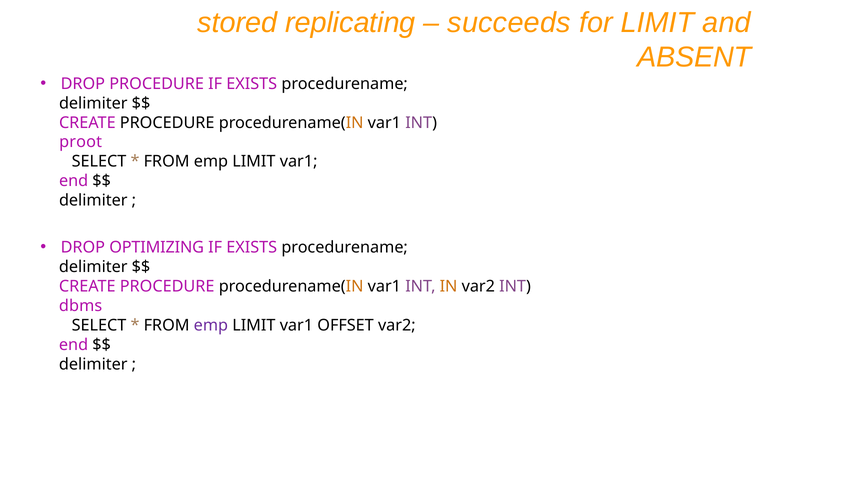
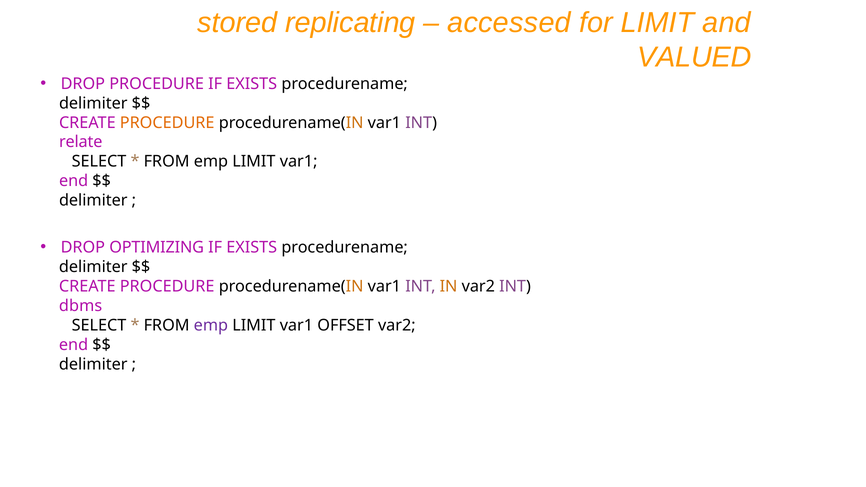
succeeds: succeeds -> accessed
ABSENT: ABSENT -> VALUED
PROCEDURE at (167, 123) colour: black -> orange
proot: proot -> relate
